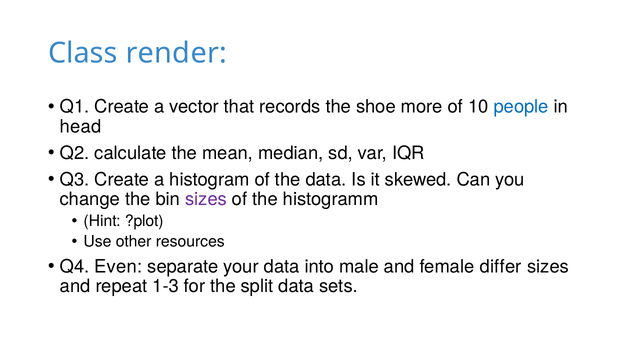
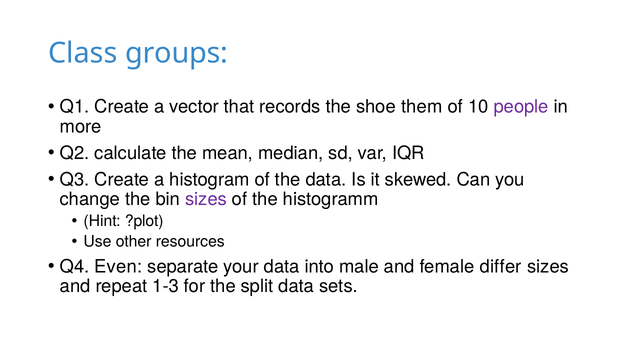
render: render -> groups
more: more -> them
people colour: blue -> purple
head: head -> more
